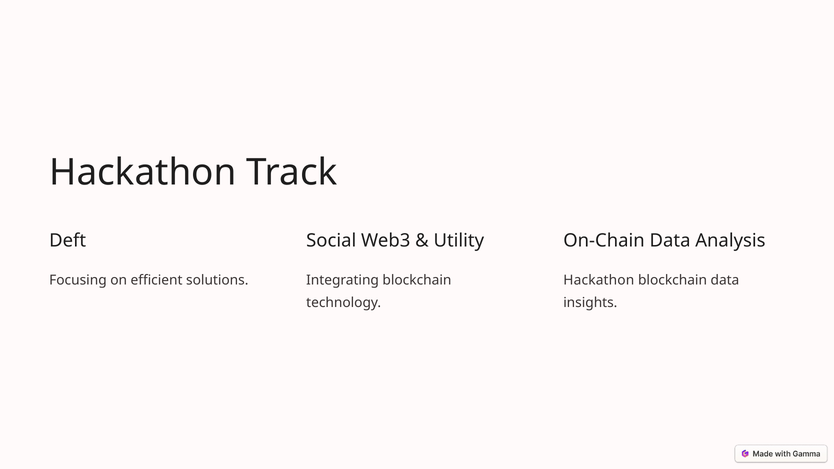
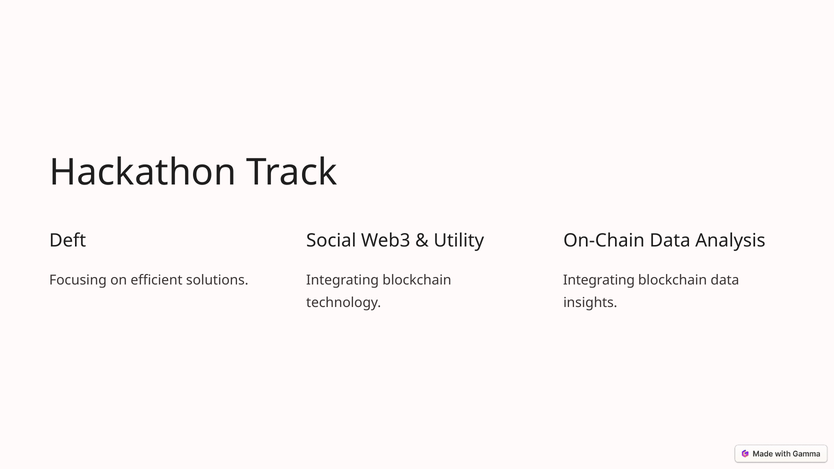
Hackathon at (599, 280): Hackathon -> Integrating
